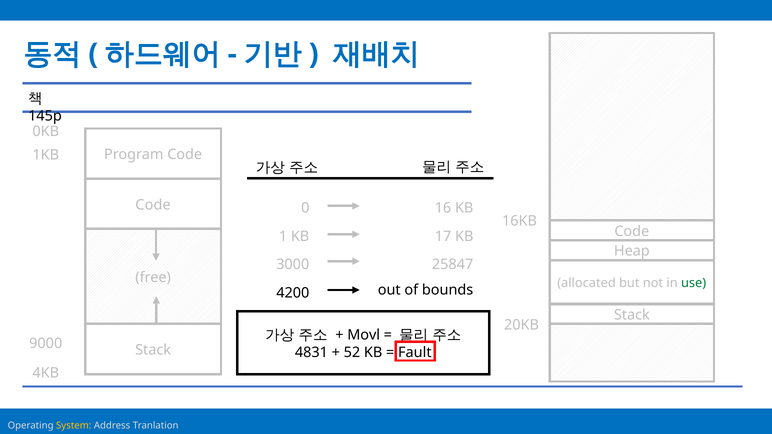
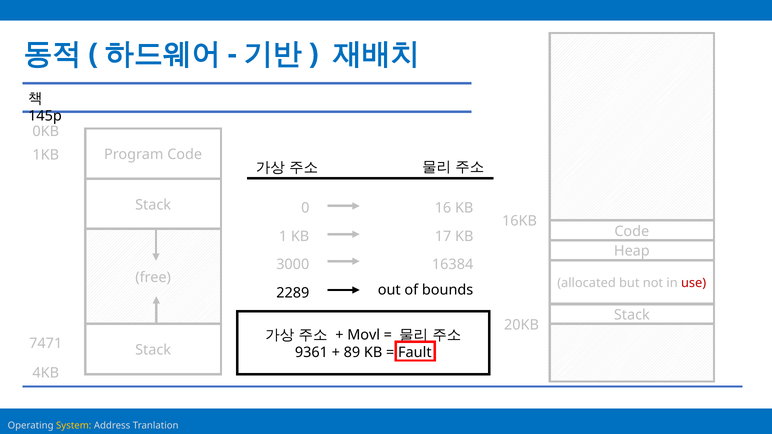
Code at (153, 205): Code -> Stack
25847: 25847 -> 16384
use colour: green -> red
4200: 4200 -> 2289
9000: 9000 -> 7471
4831: 4831 -> 9361
52: 52 -> 89
